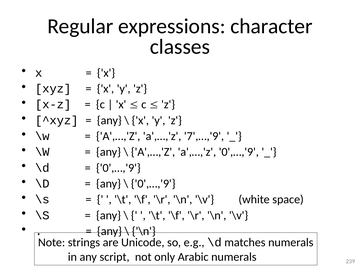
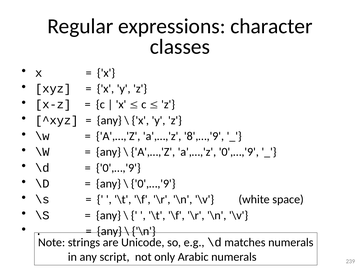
7',…,'9: 7',…,'9 -> 8',…,'9
